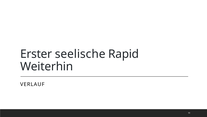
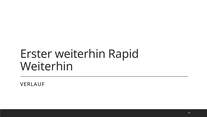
Erster seelische: seelische -> weiterhin
